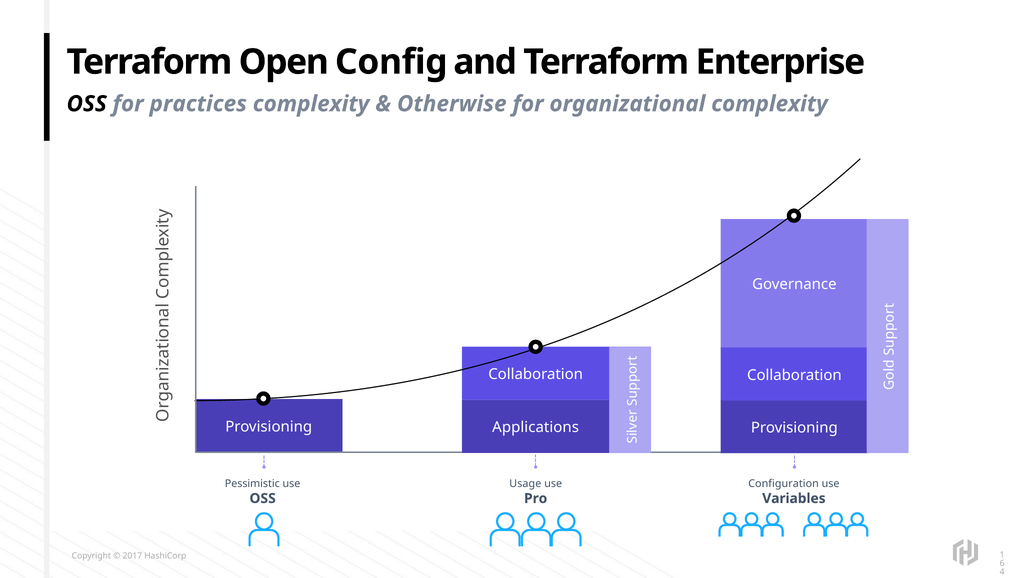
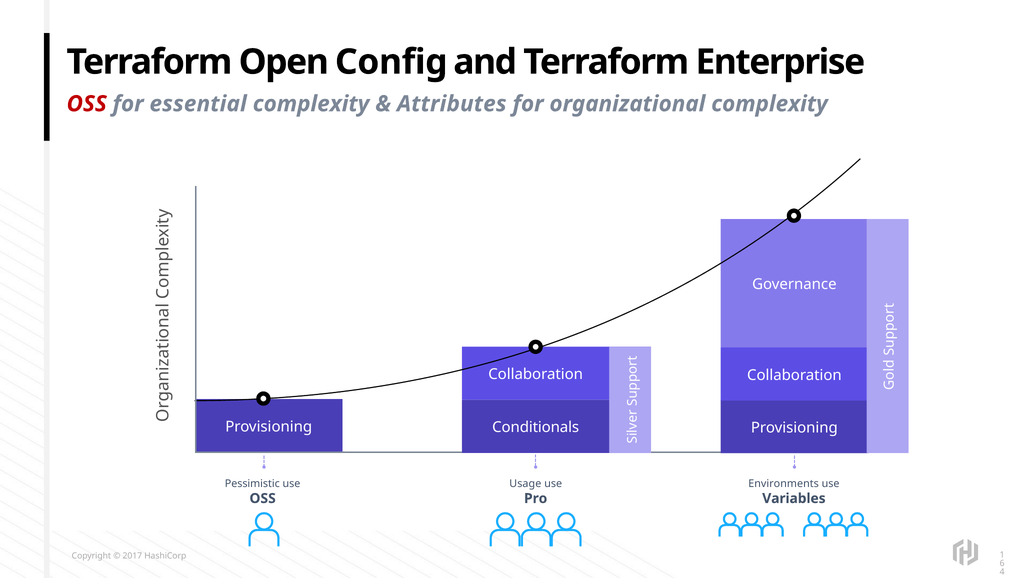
OSS at (87, 104) colour: black -> red
practices: practices -> essential
Otherwise: Otherwise -> Attributes
Applications: Applications -> Conditionals
Configuration: Configuration -> Environments
